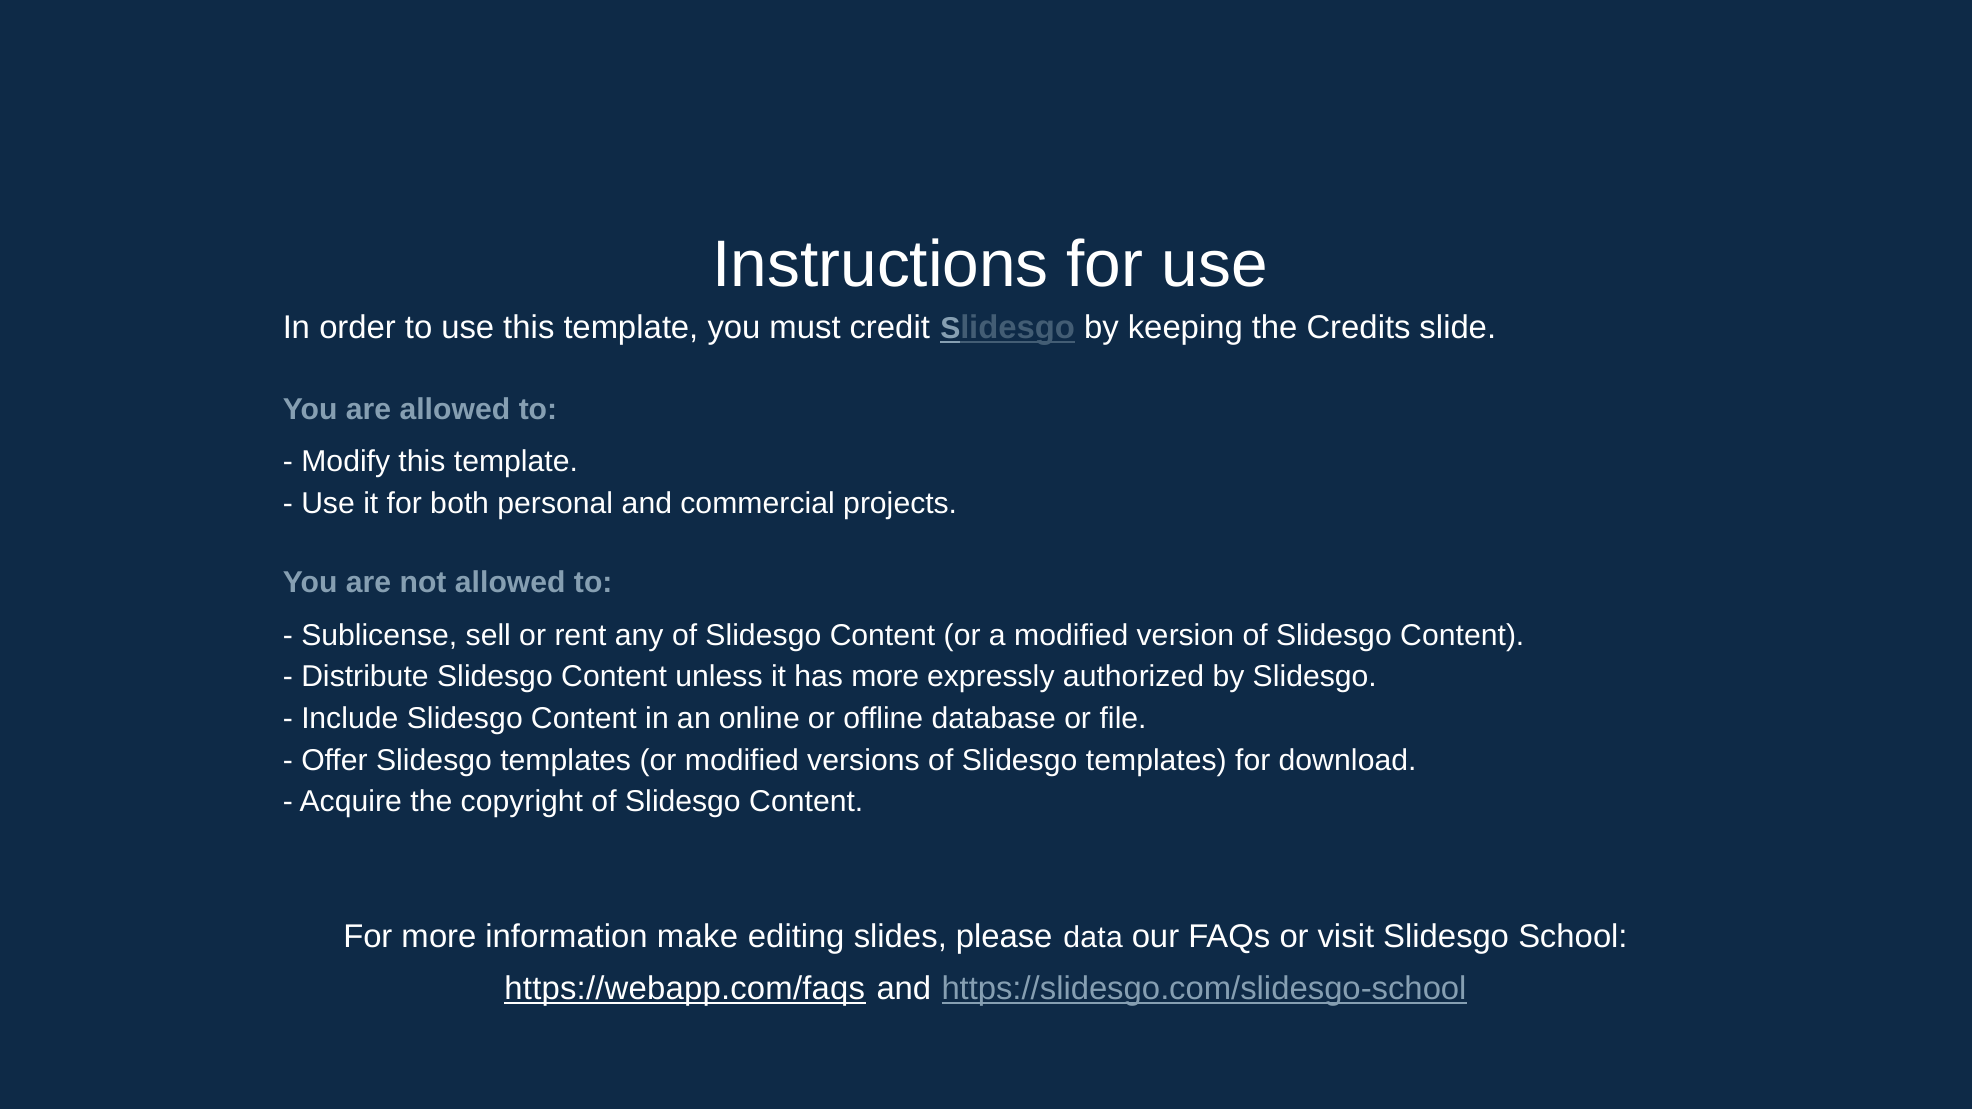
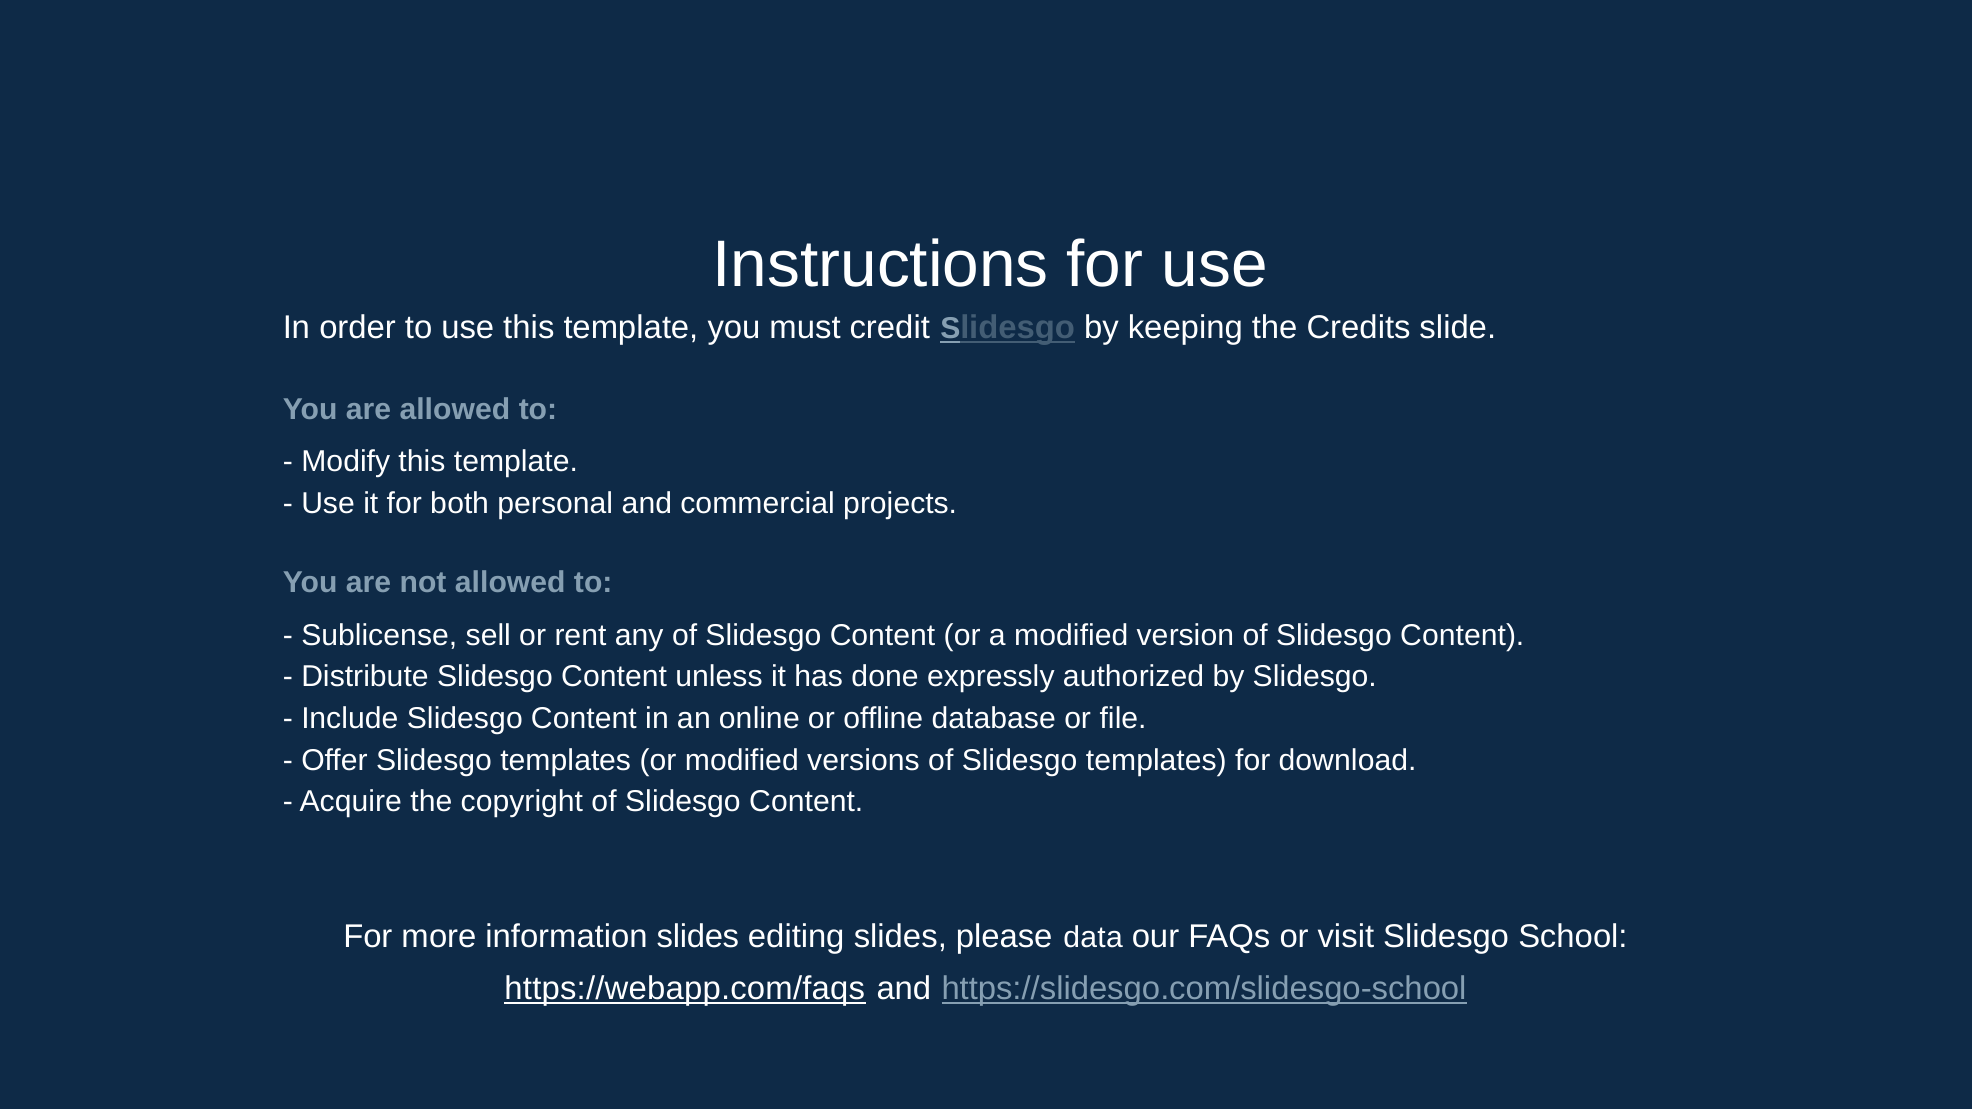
has more: more -> done
information make: make -> slides
